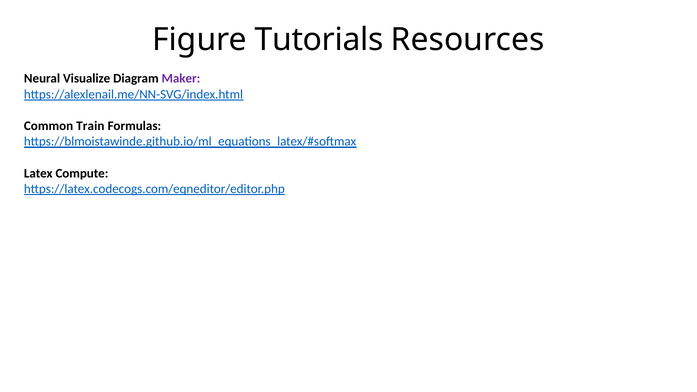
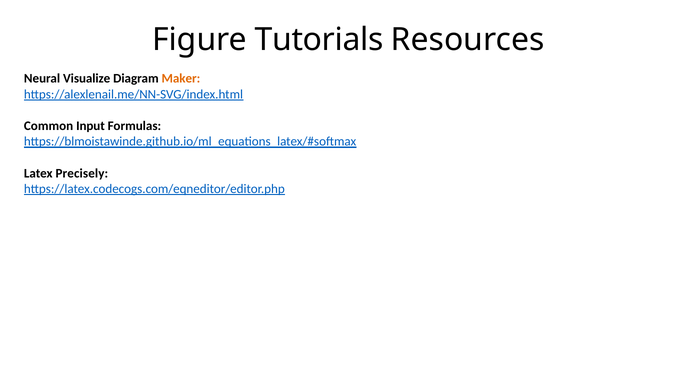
Maker colour: purple -> orange
Train: Train -> Input
Compute: Compute -> Precisely
